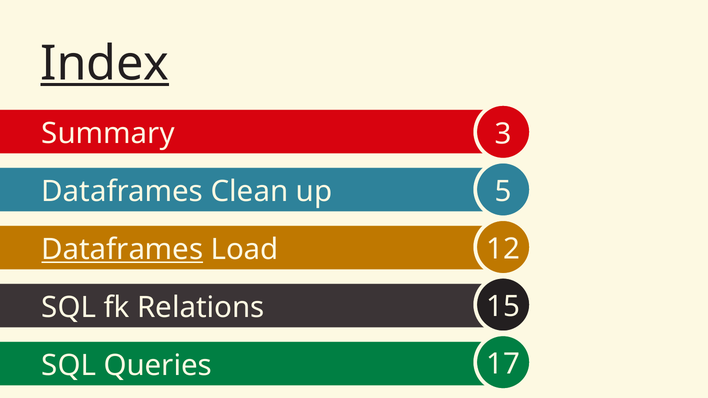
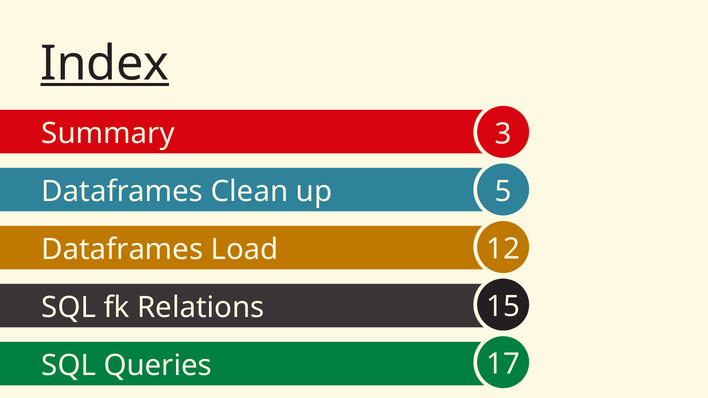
Dataframes at (122, 250) underline: present -> none
